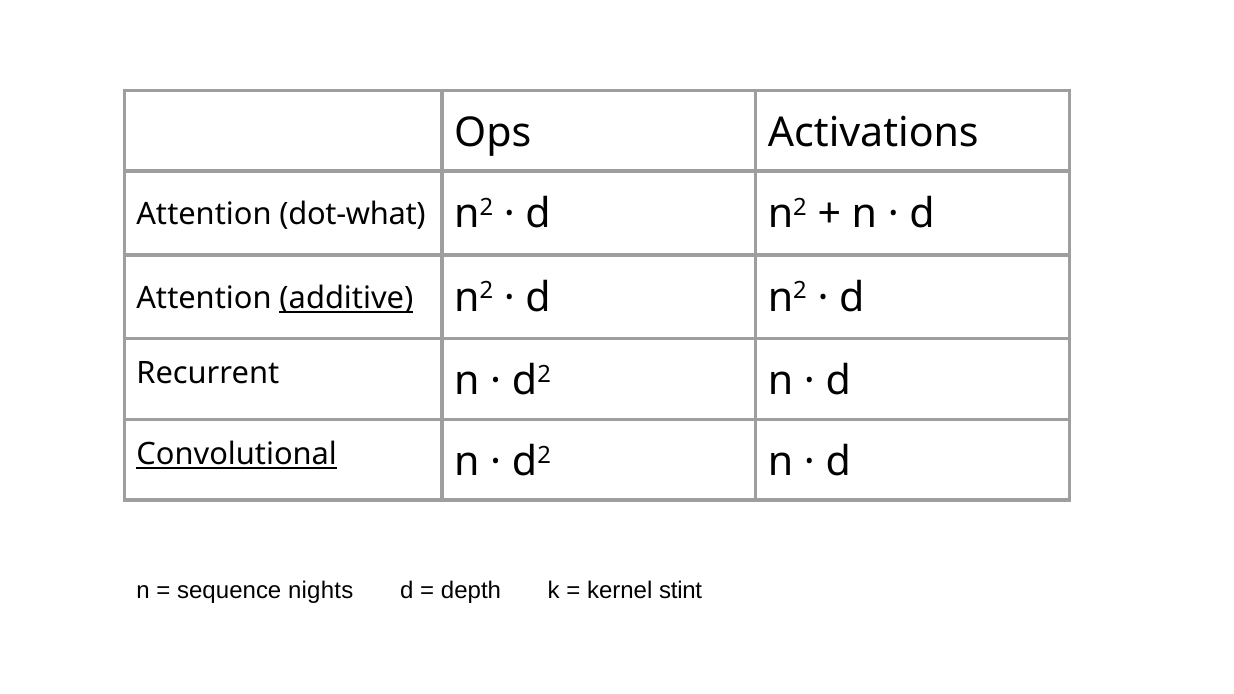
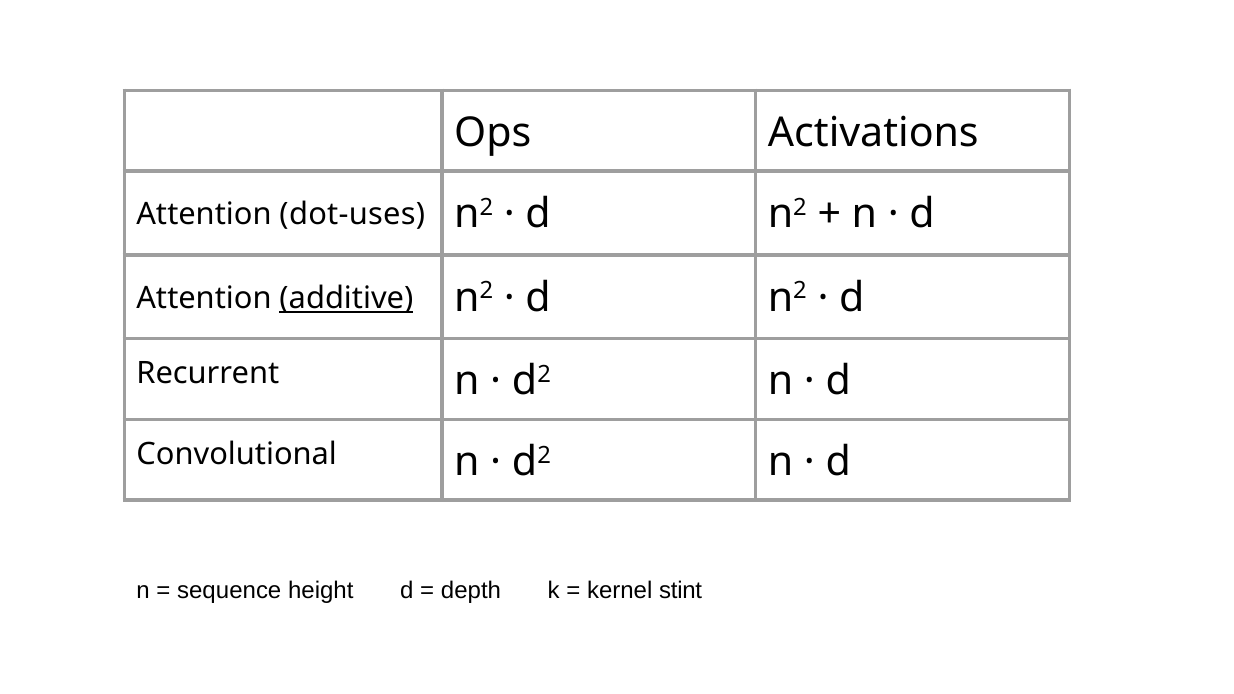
dot-what: dot-what -> dot-uses
Convolutional underline: present -> none
nights: nights -> height
